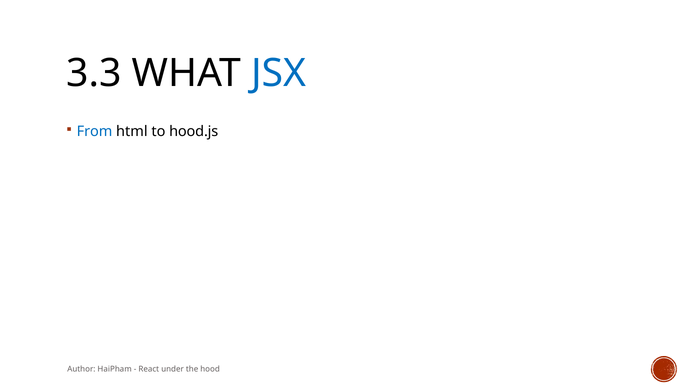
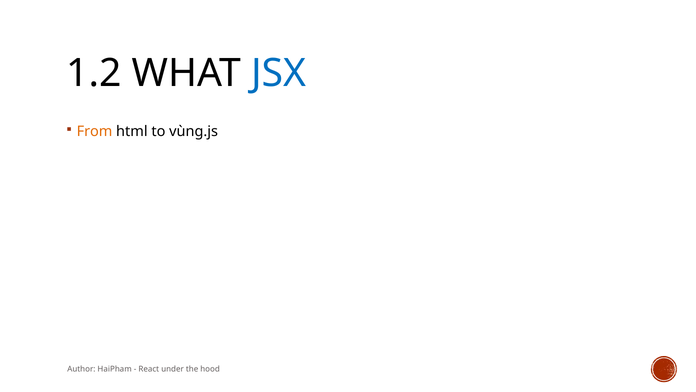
3.3: 3.3 -> 1.2
From colour: blue -> orange
hood.js: hood.js -> vùng.js
